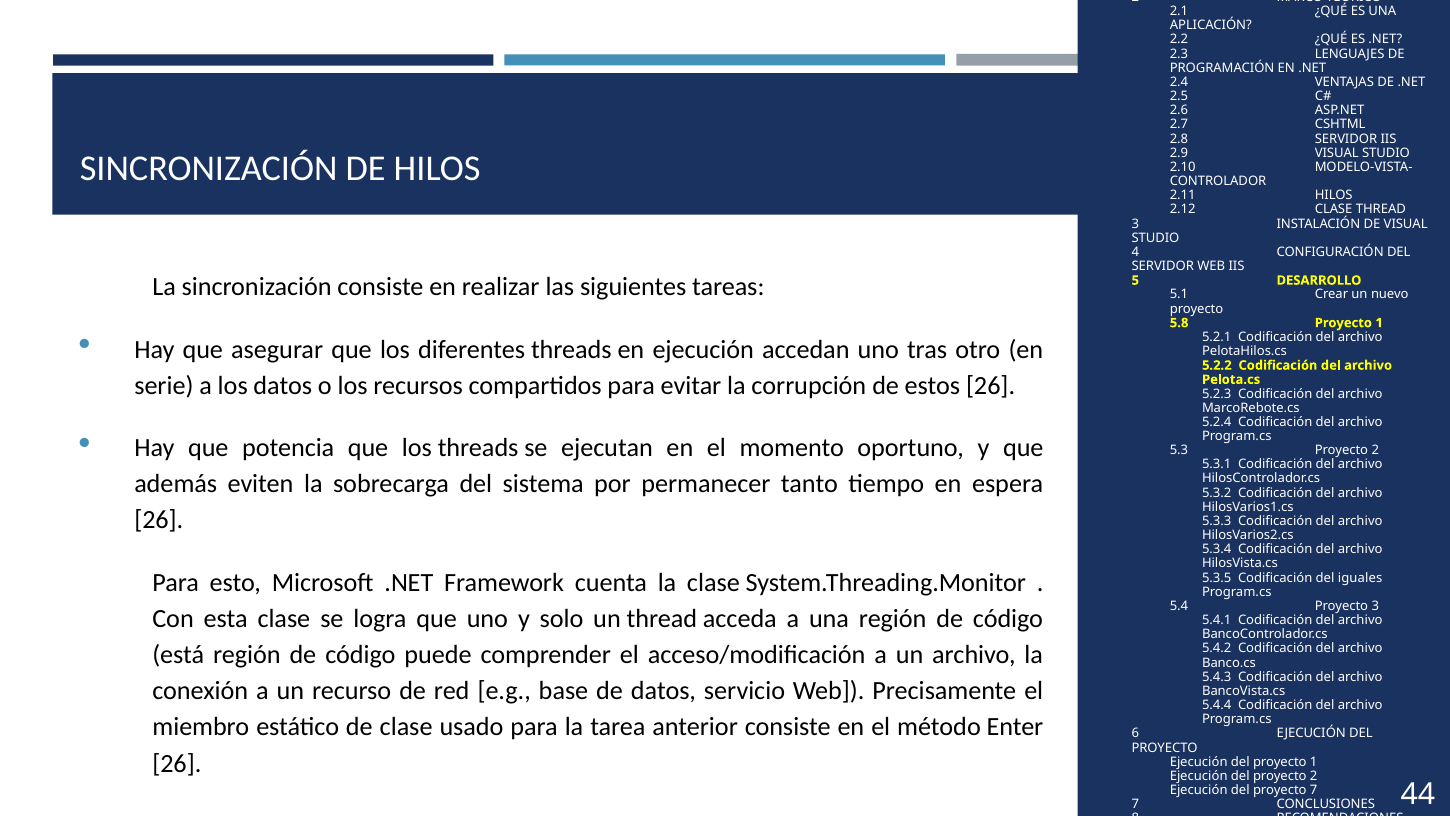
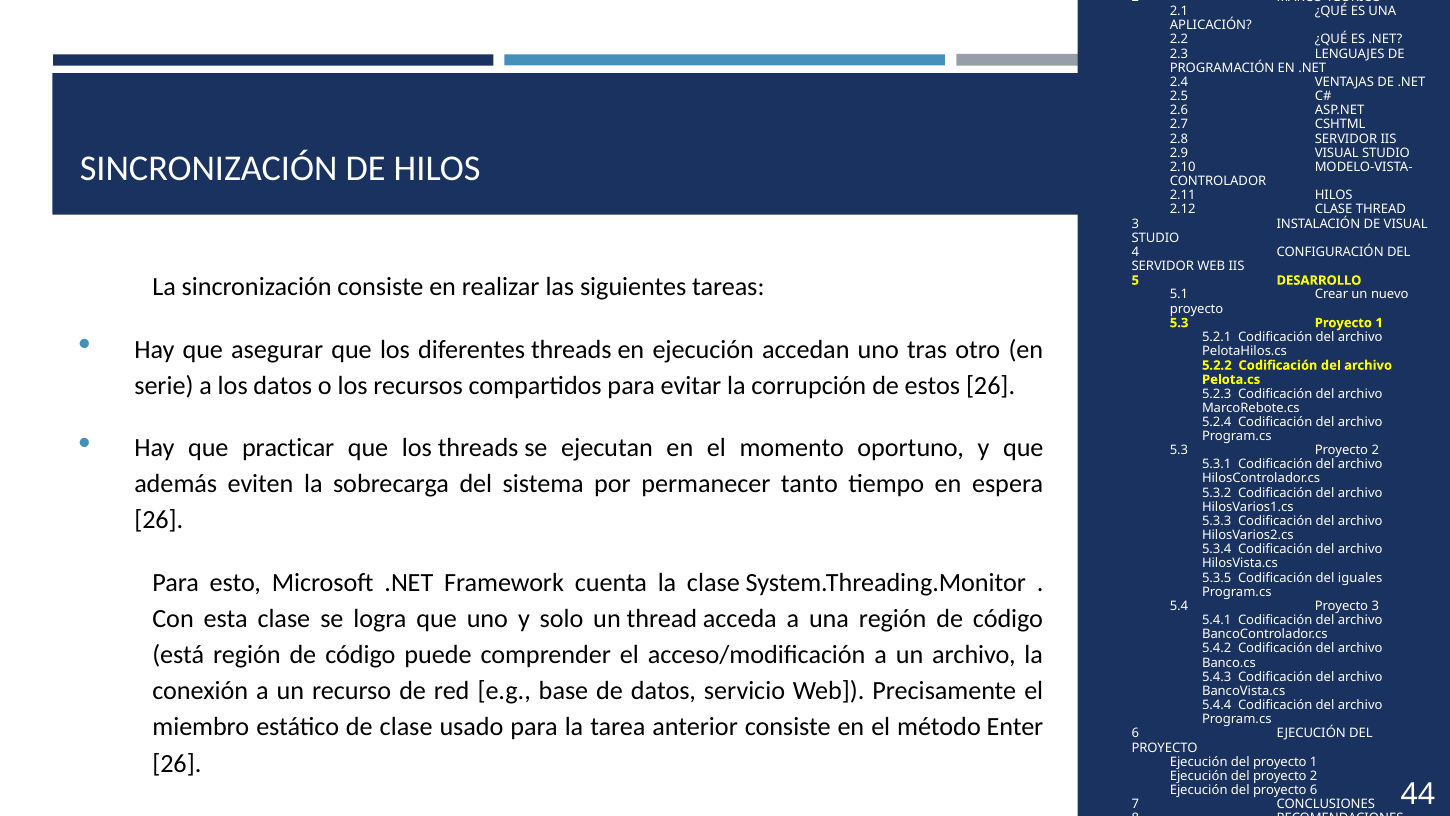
5.8 at (1179, 323): 5.8 -> 5.3
potencia: potencia -> practicar
proyecto 7: 7 -> 6
